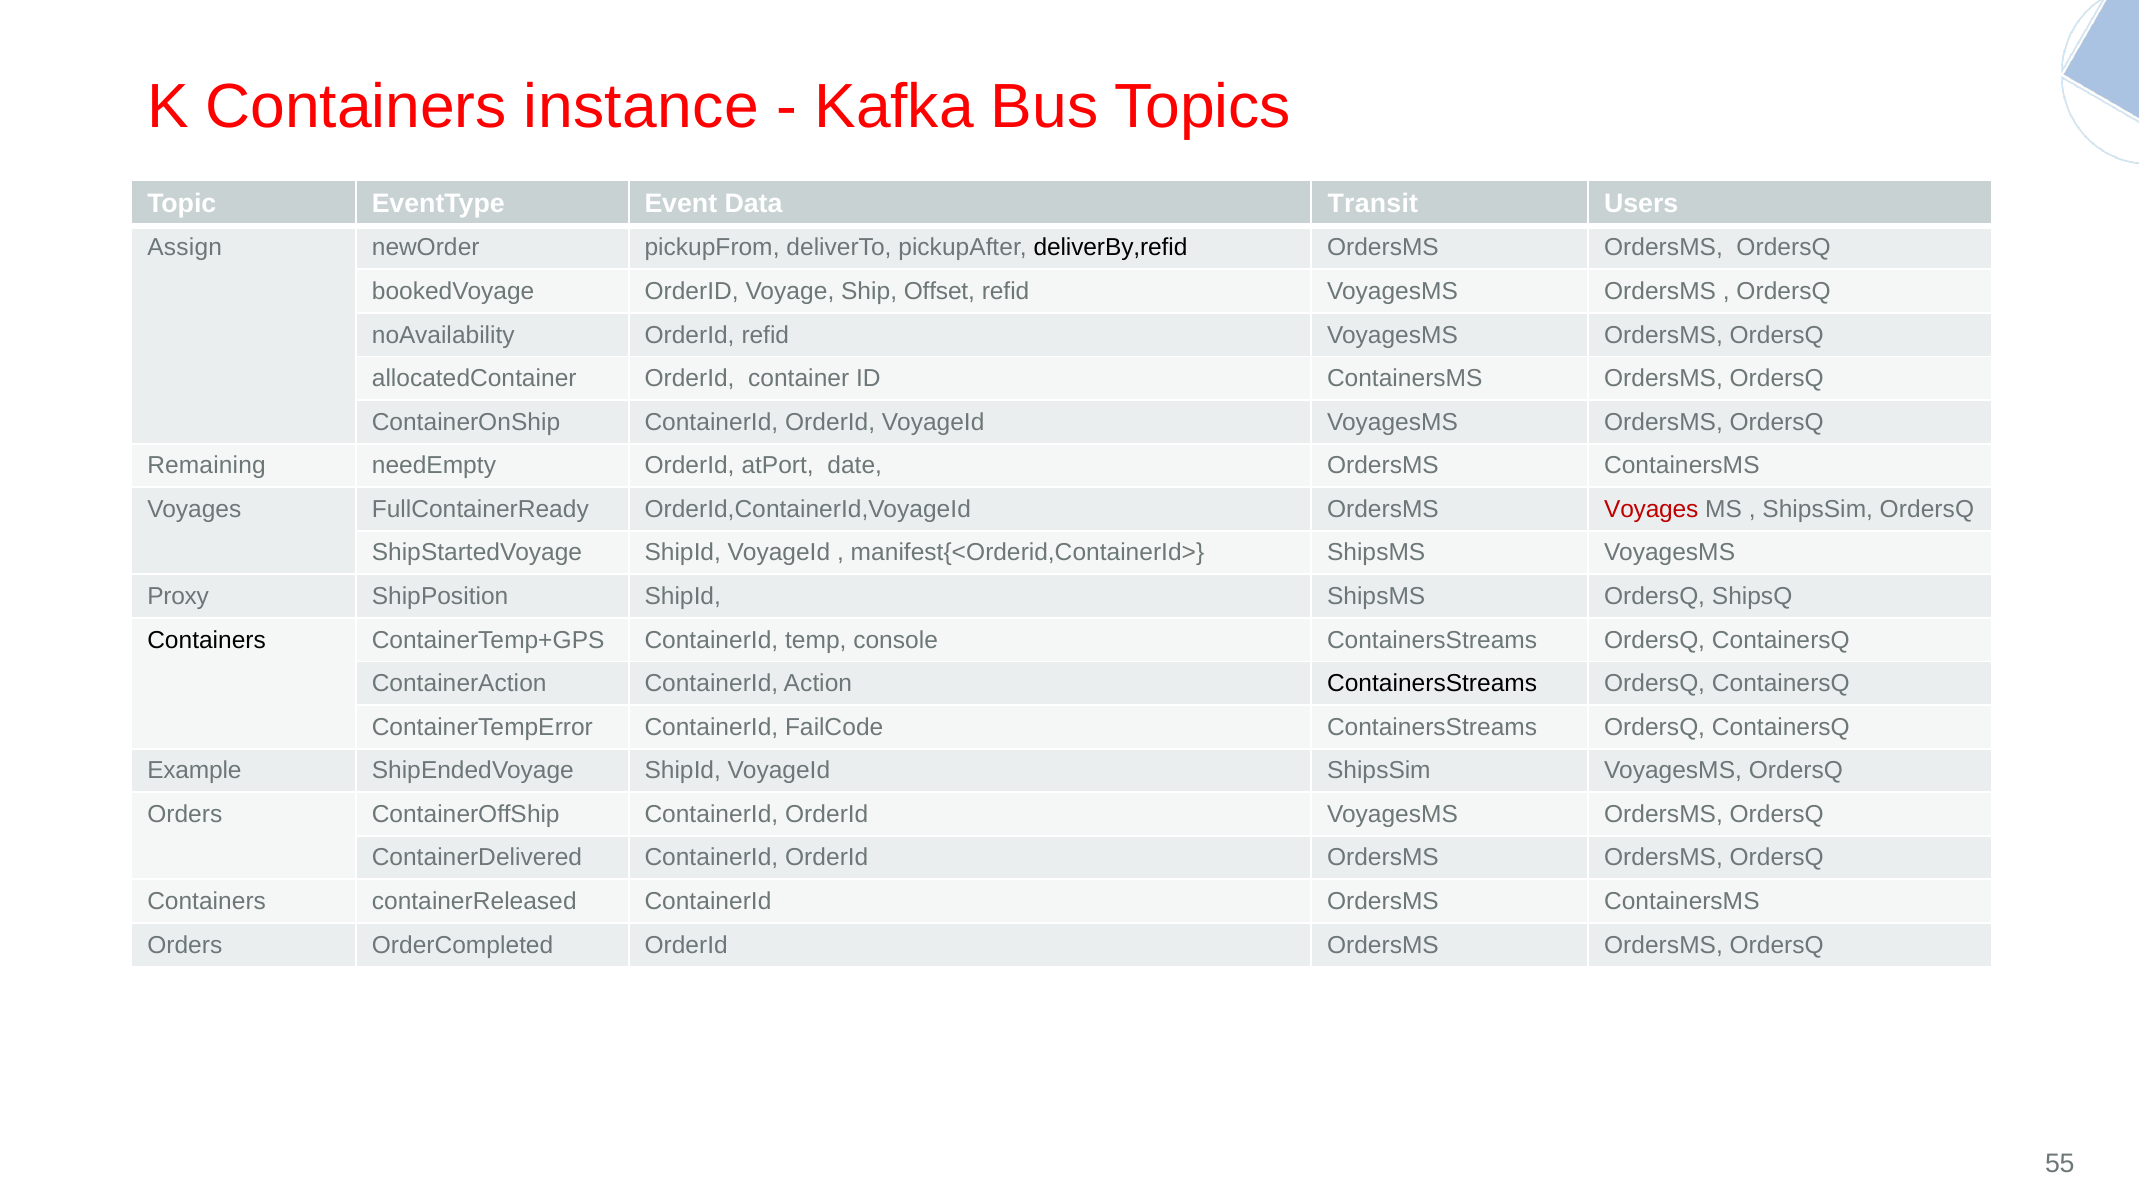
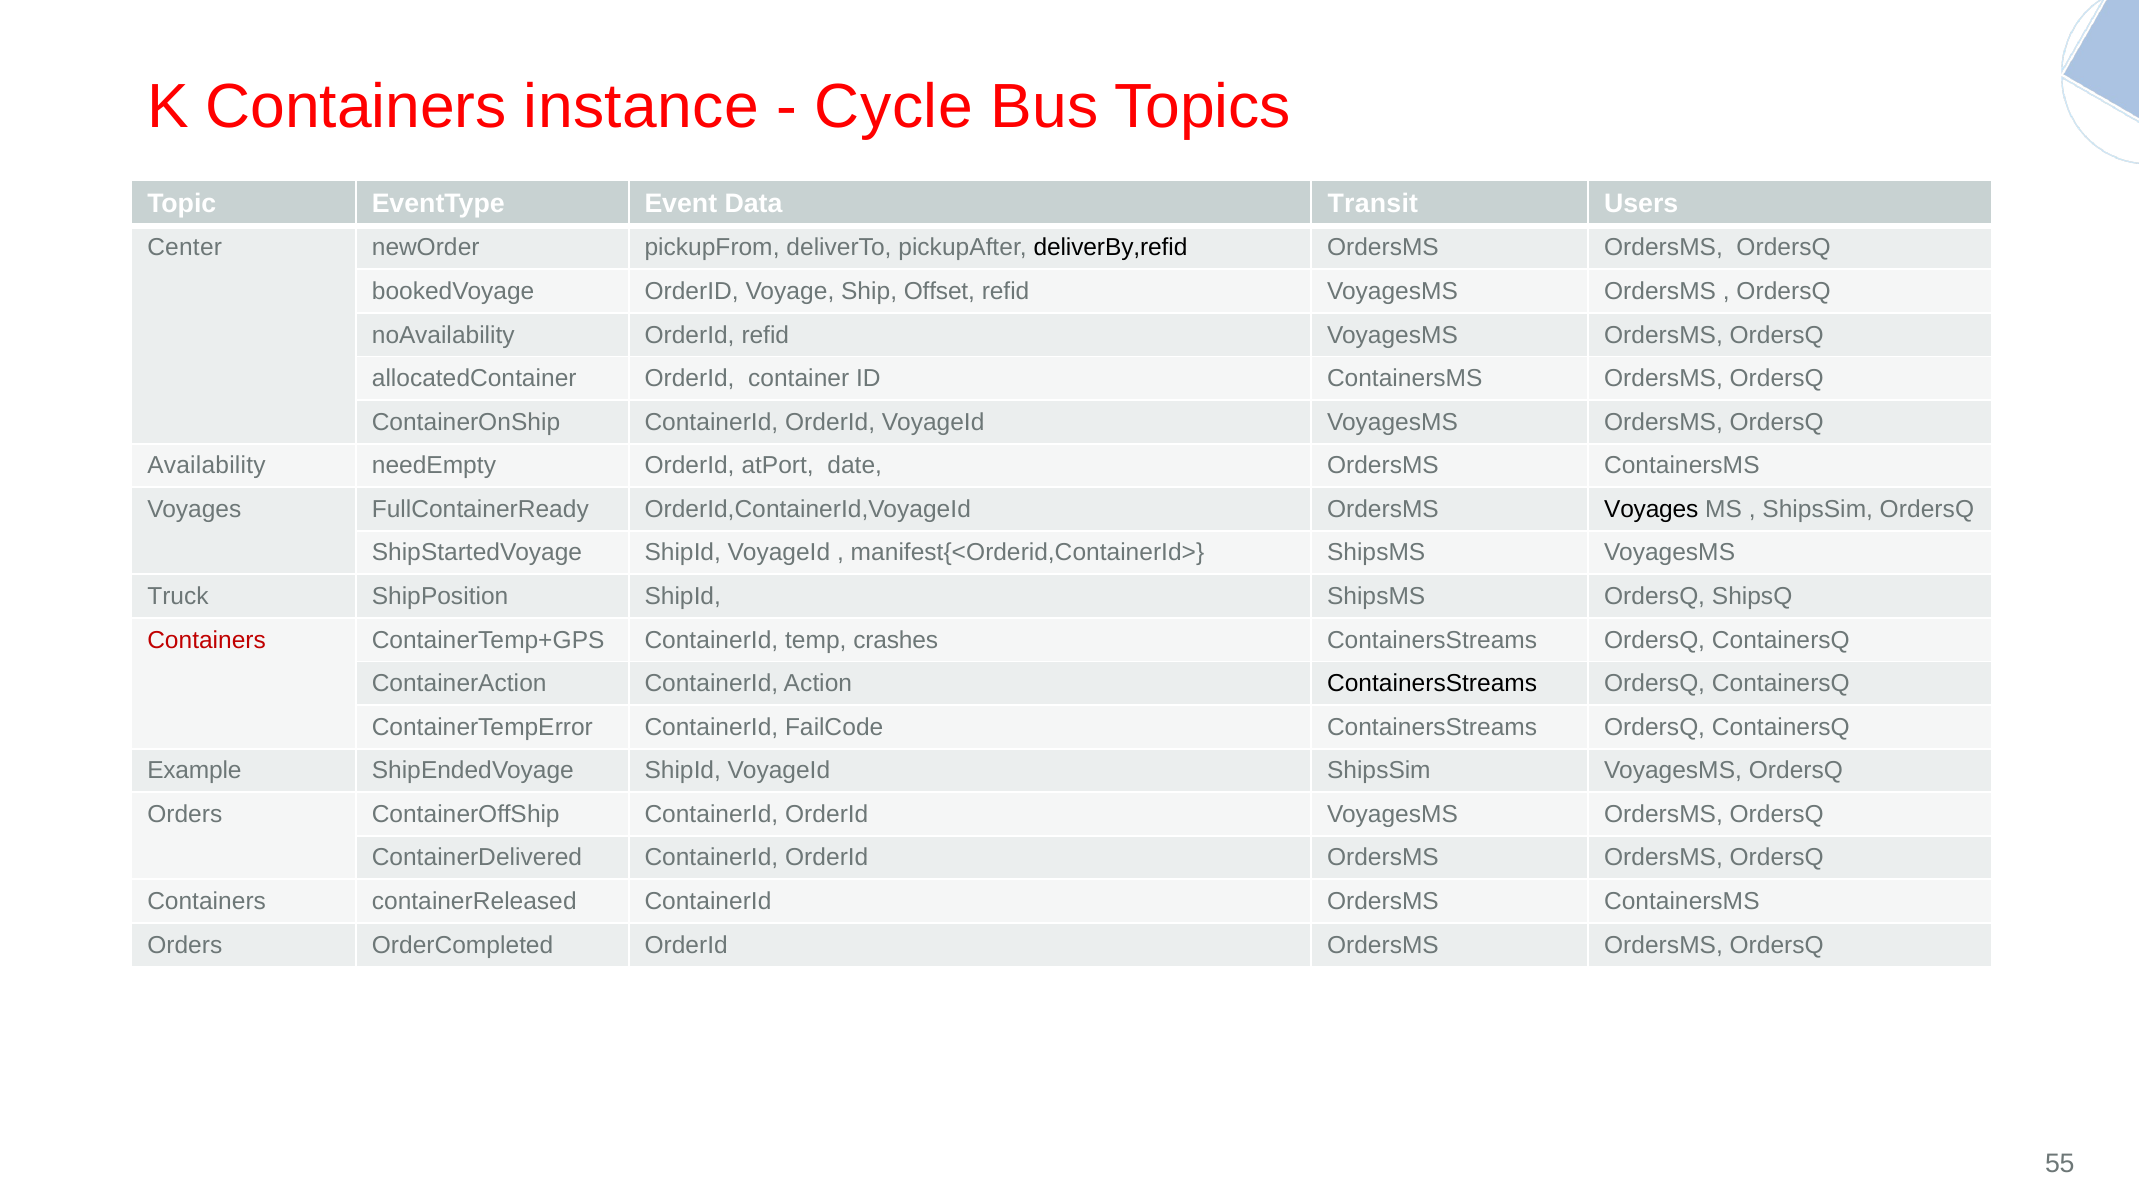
Kafka: Kafka -> Cycle
Assign: Assign -> Center
Remaining: Remaining -> Availability
Voyages at (1651, 509) colour: red -> black
Proxy: Proxy -> Truck
Containers at (207, 640) colour: black -> red
console: console -> crashes
